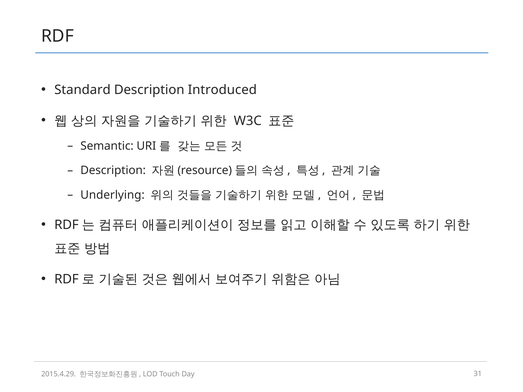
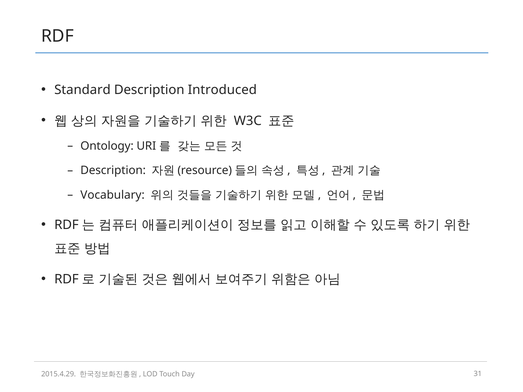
Semantic: Semantic -> Ontology
Underlying: Underlying -> Vocabulary
